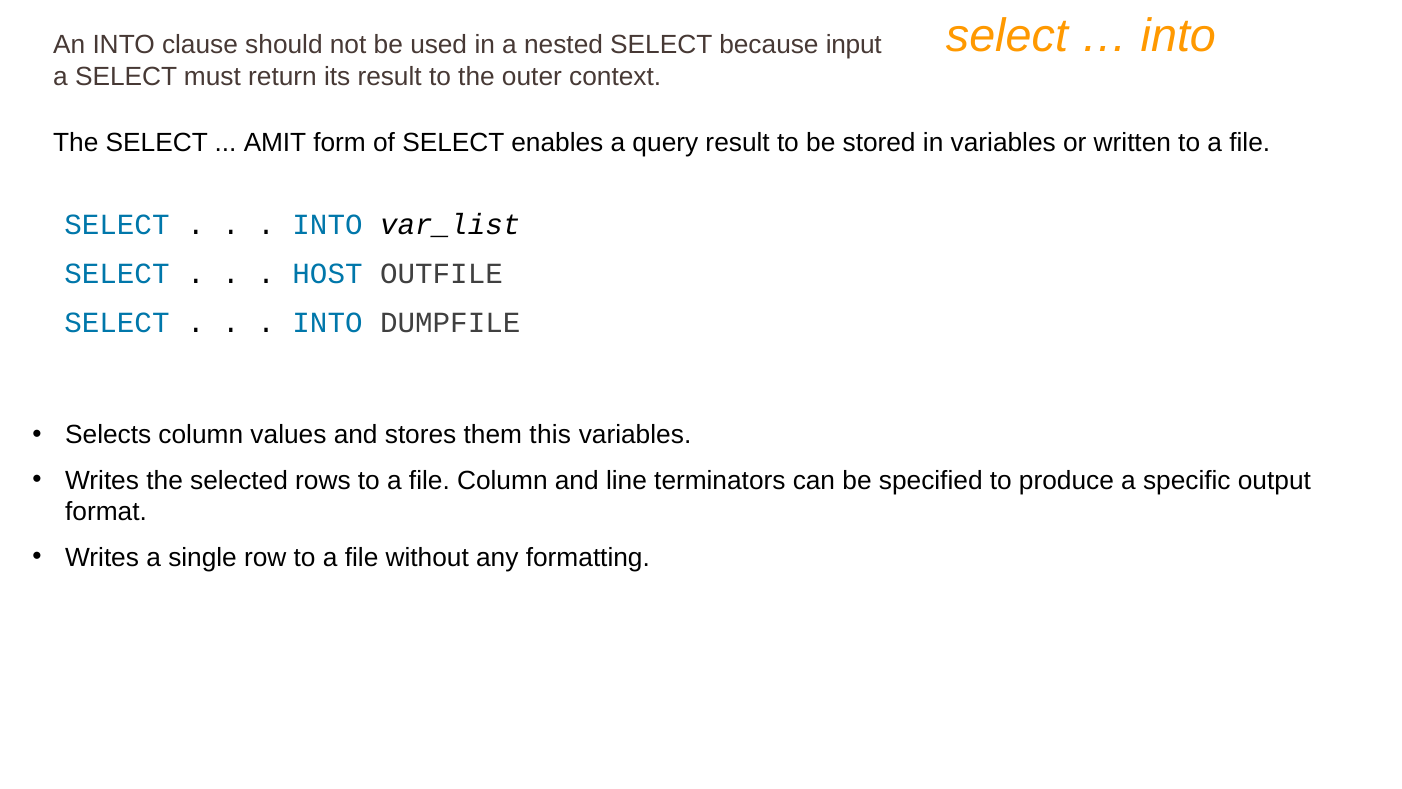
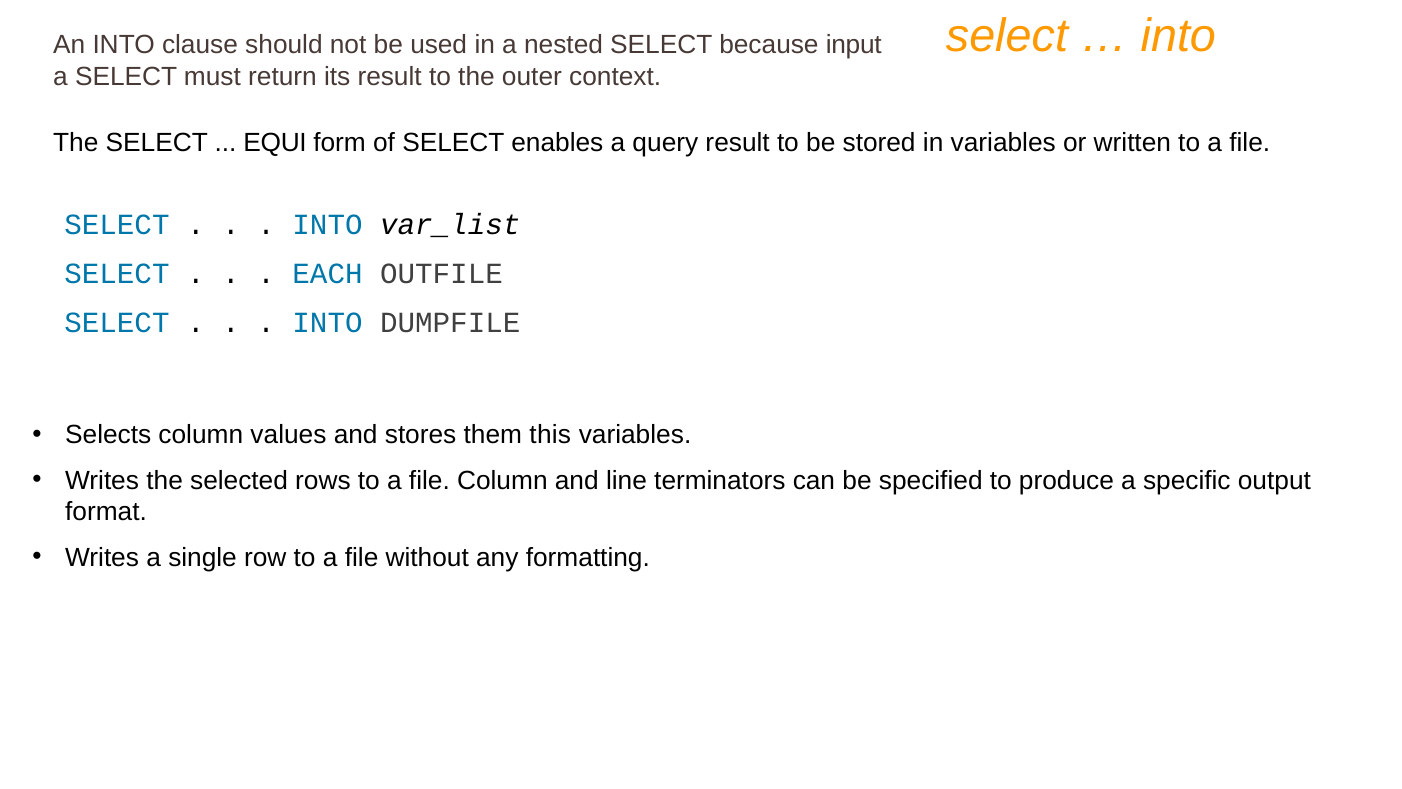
AMIT: AMIT -> EQUI
HOST: HOST -> EACH
